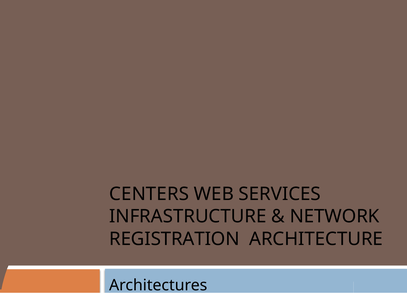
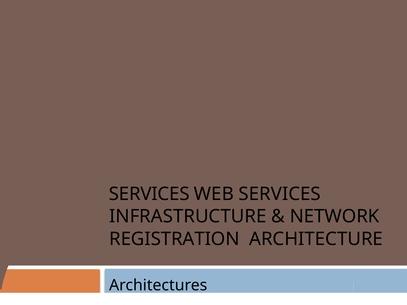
CENTERS at (149, 194): CENTERS -> SERVICES
